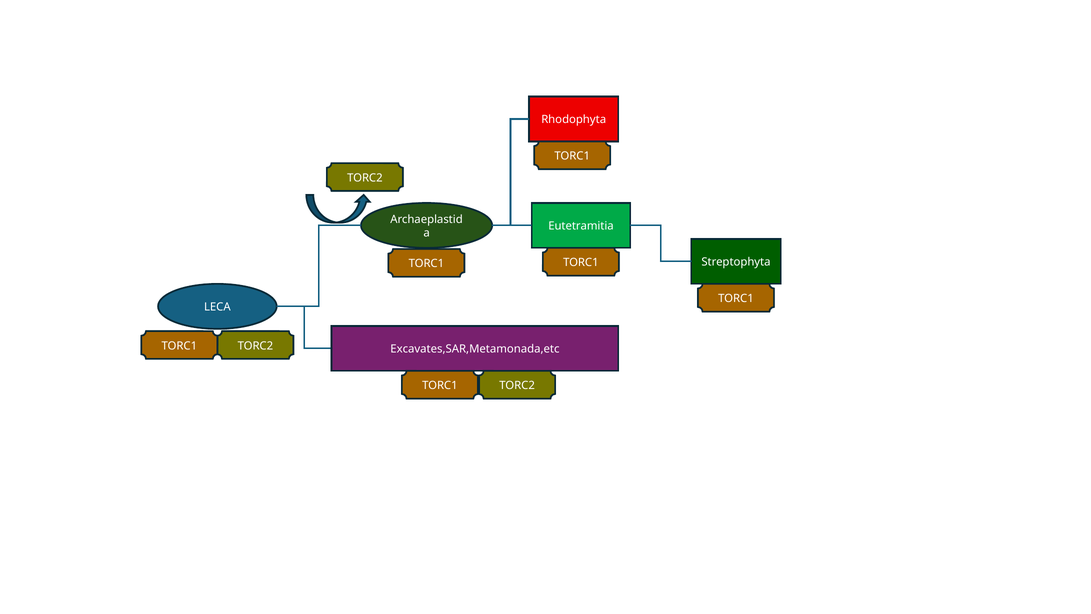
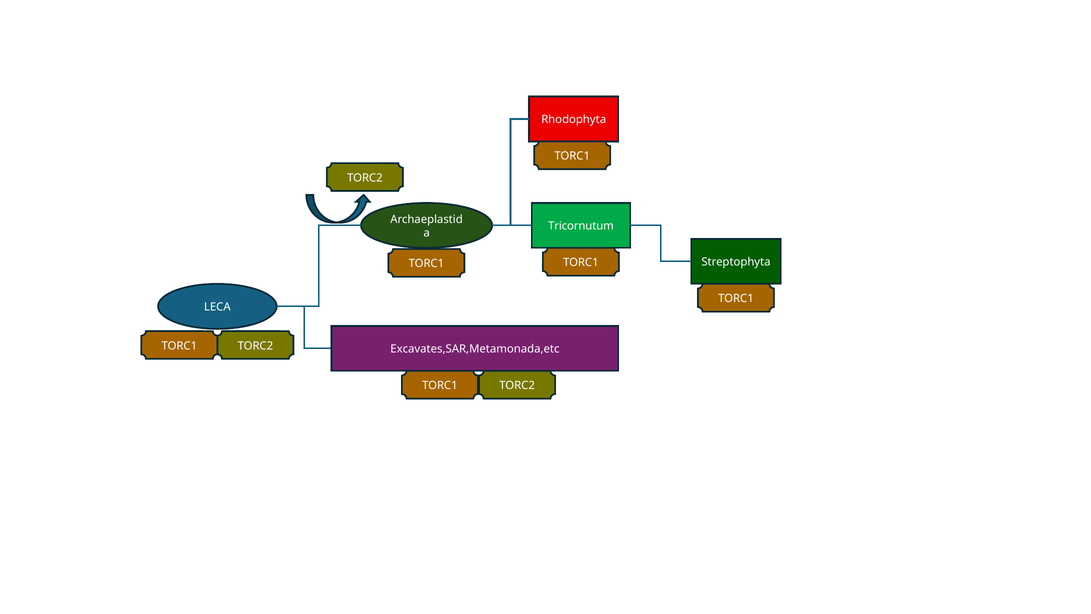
Eutetramitia: Eutetramitia -> Tricornutum
